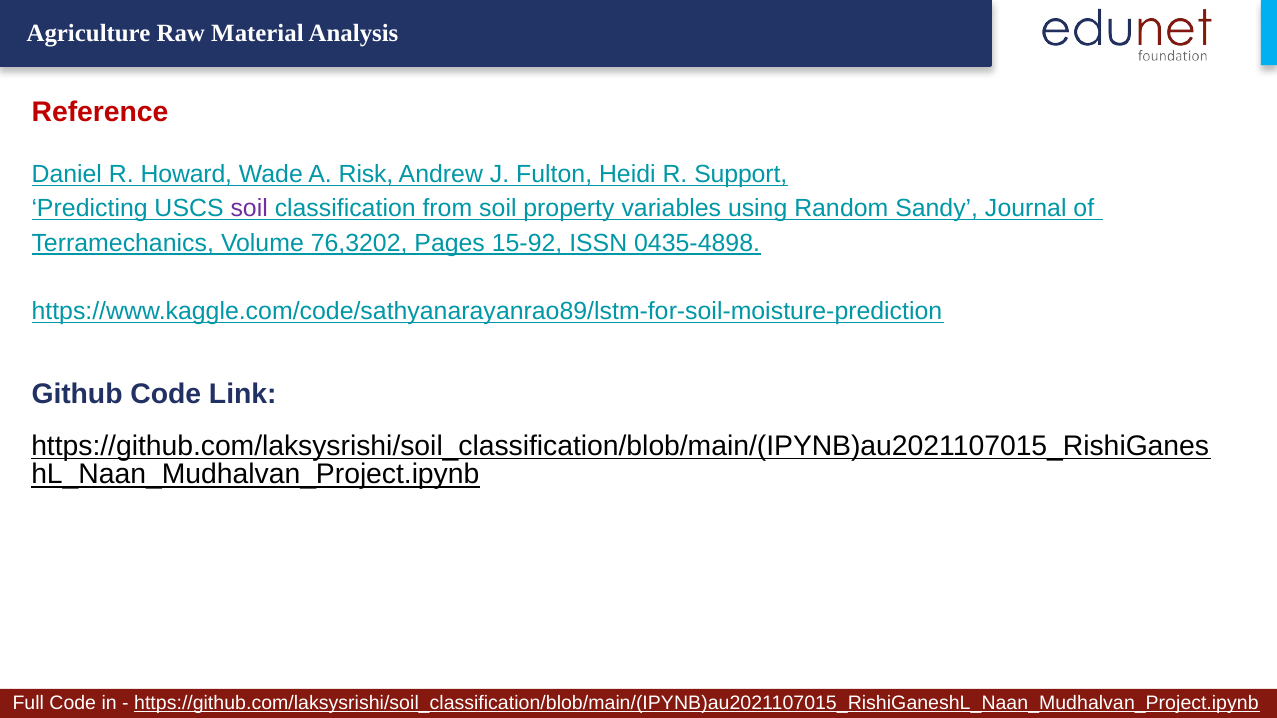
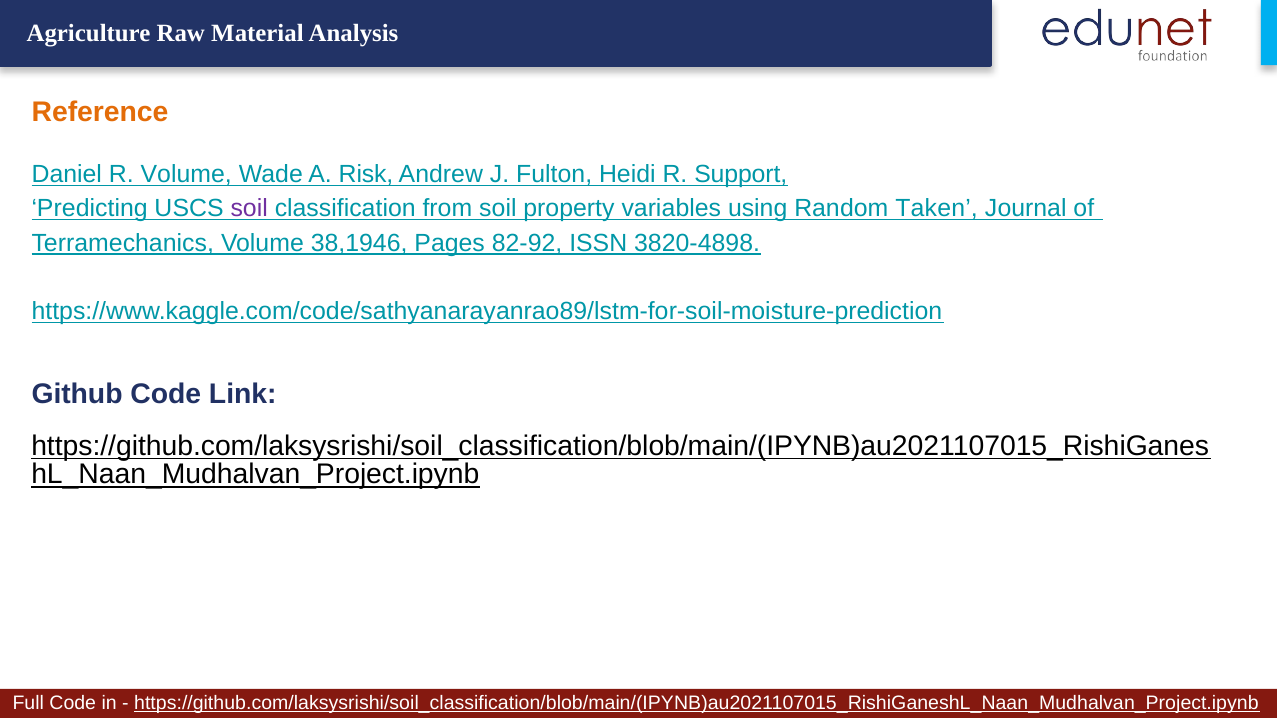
Reference colour: red -> orange
R Howard: Howard -> Volume
Sandy: Sandy -> Taken
76,3202: 76,3202 -> 38,1946
15-92: 15-92 -> 82-92
0435-4898: 0435-4898 -> 3820-4898
